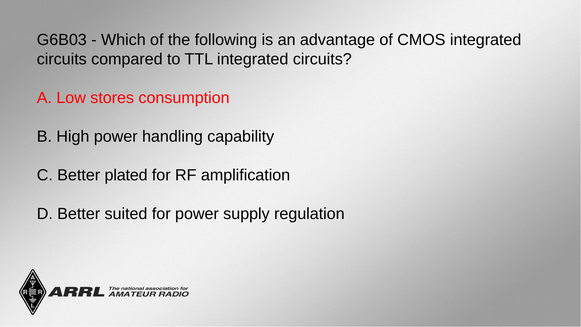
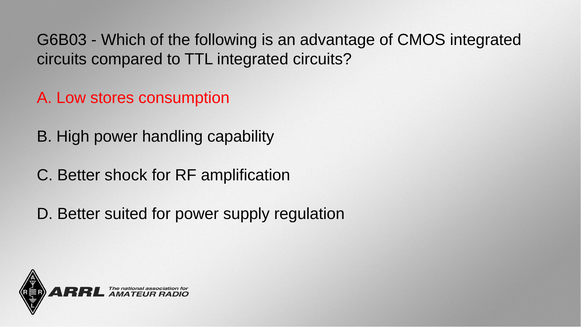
plated: plated -> shock
